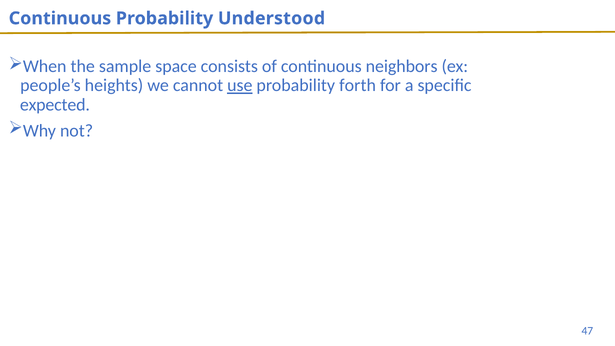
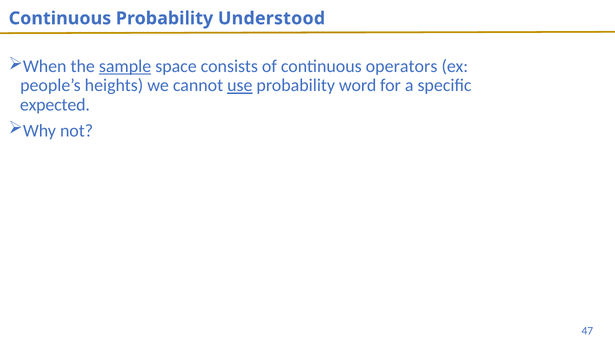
sample underline: none -> present
neighbors: neighbors -> operators
forth: forth -> word
